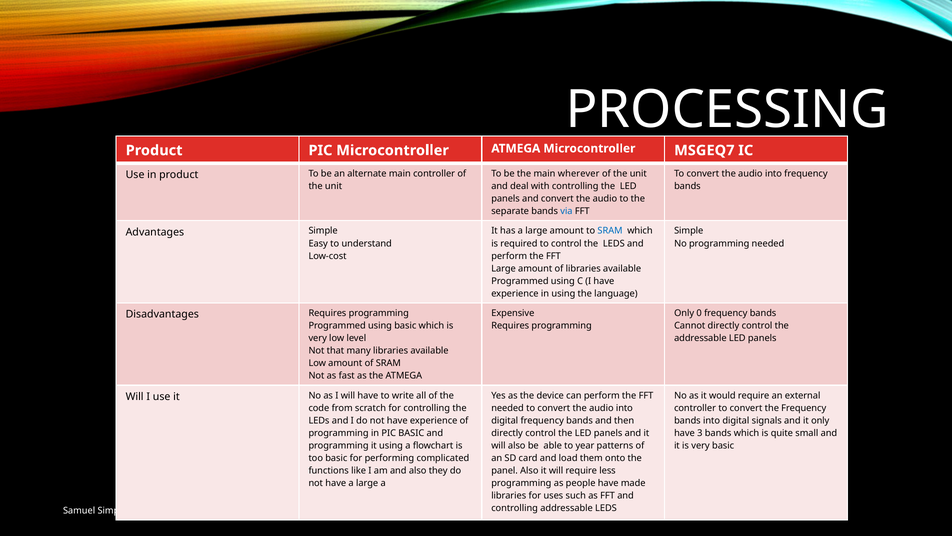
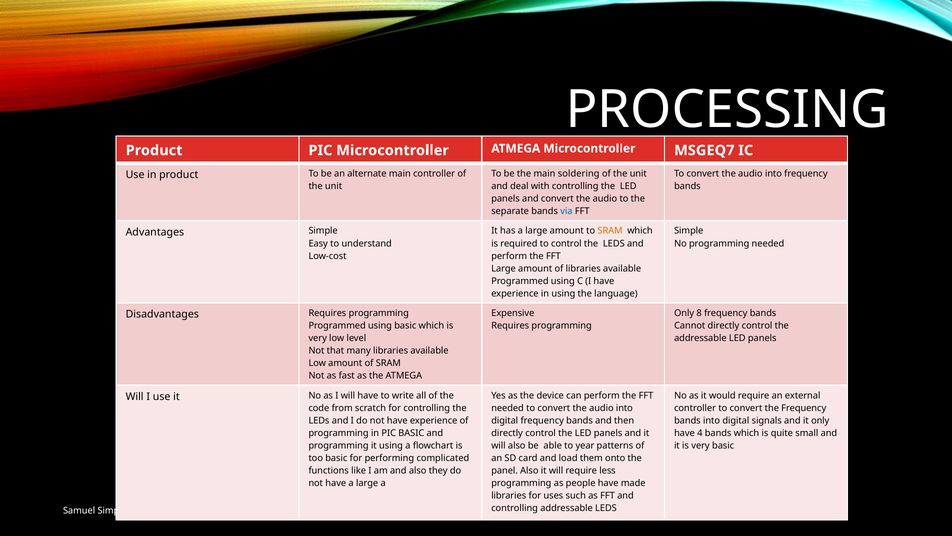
wherever: wherever -> soldering
SRAM at (610, 231) colour: blue -> orange
0: 0 -> 8
3: 3 -> 4
